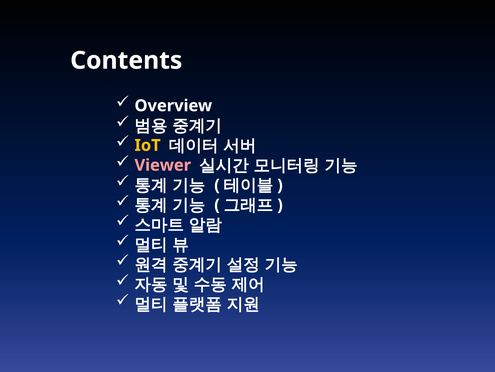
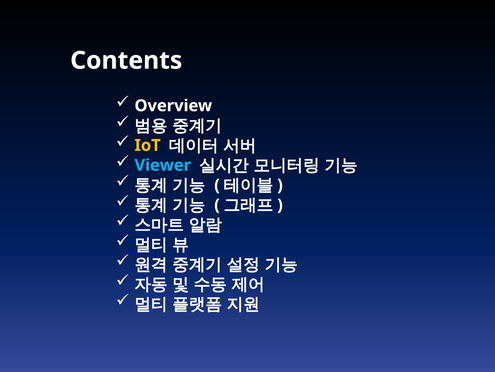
Viewer colour: pink -> light blue
